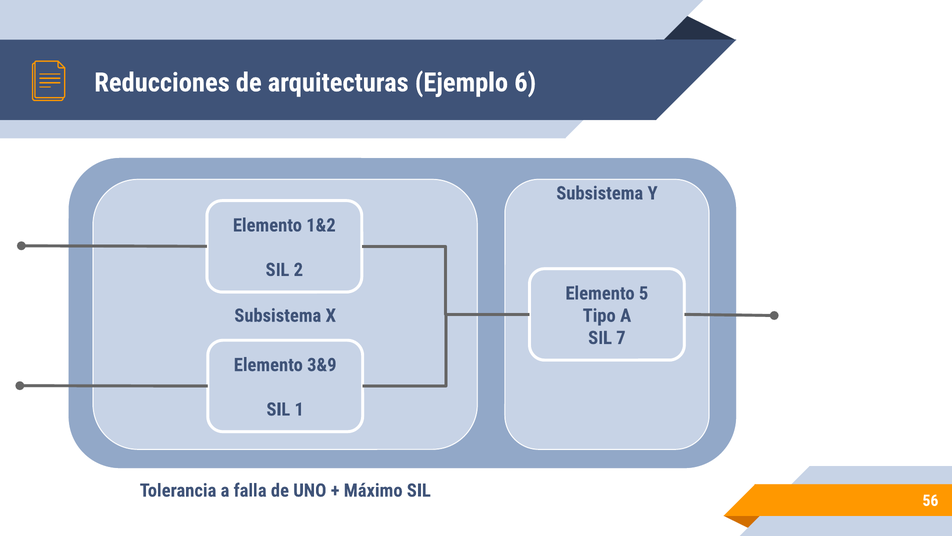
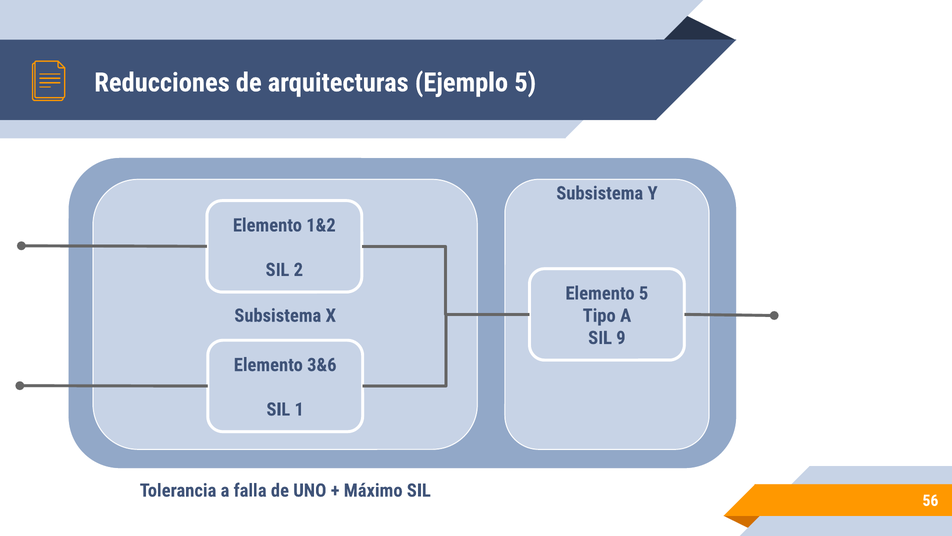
Ejemplo 6: 6 -> 5
7: 7 -> 9
3&9: 3&9 -> 3&6
